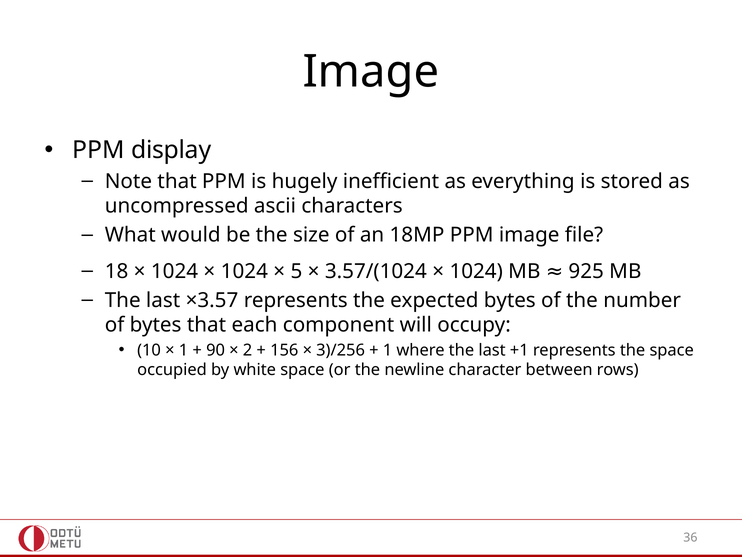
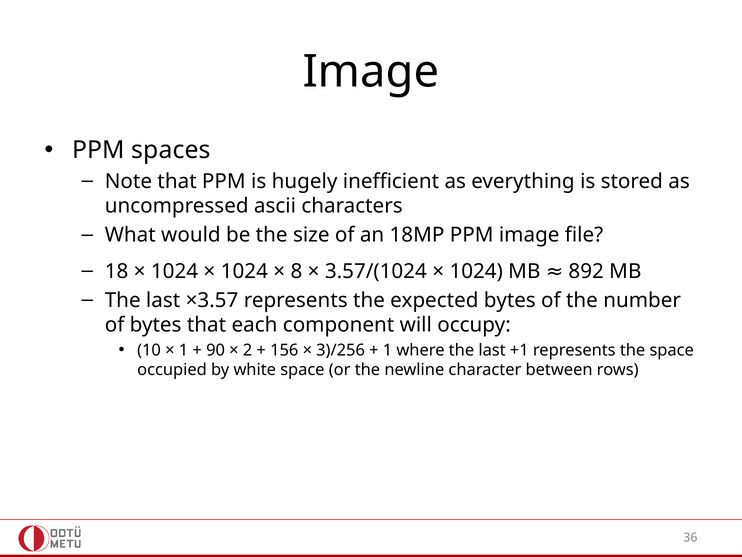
display: display -> spaces
5: 5 -> 8
925: 925 -> 892
